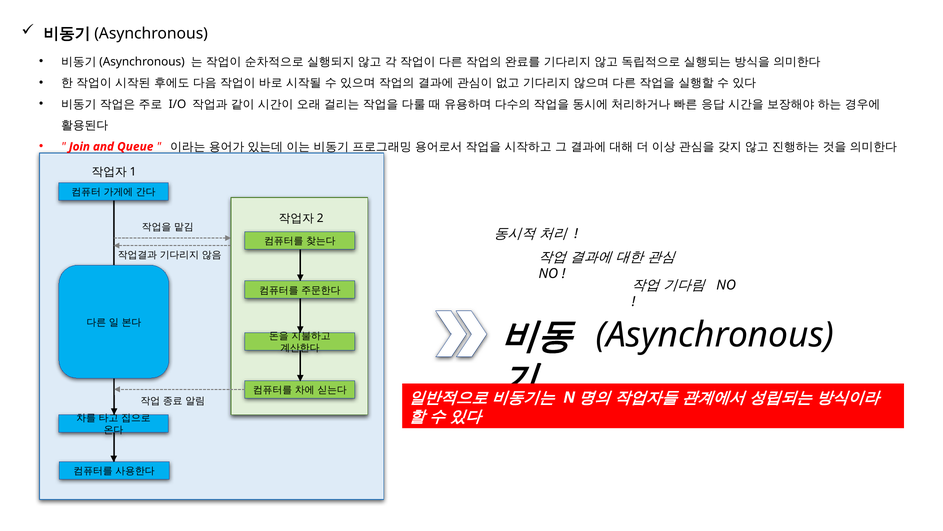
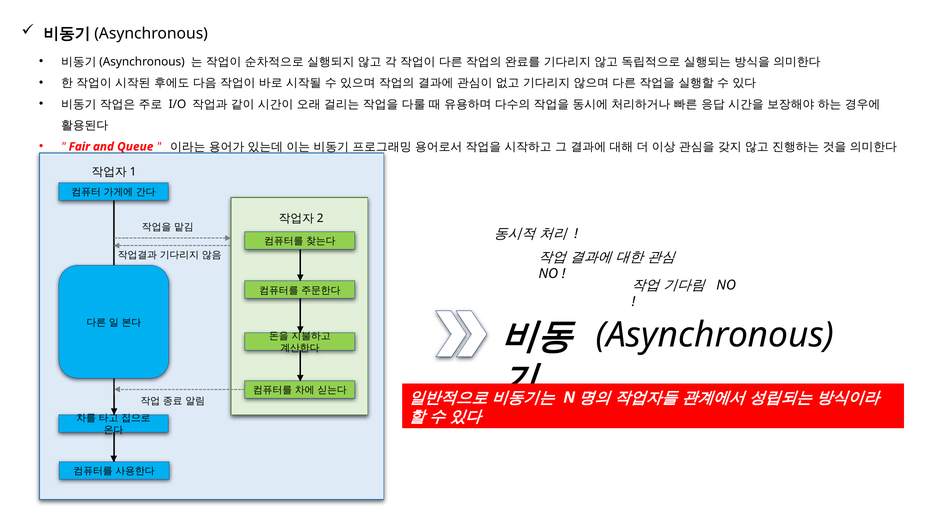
Join: Join -> Fair
